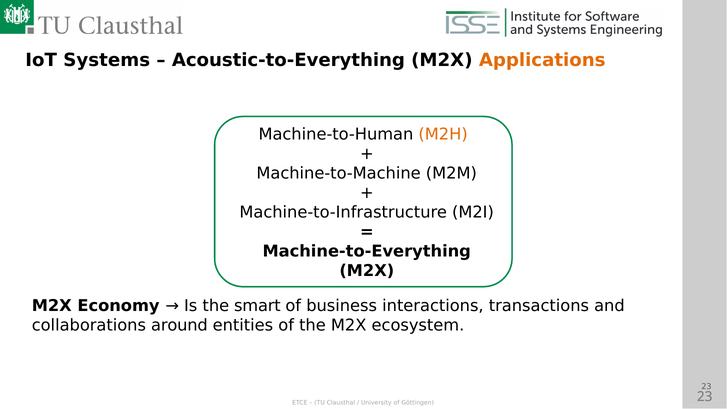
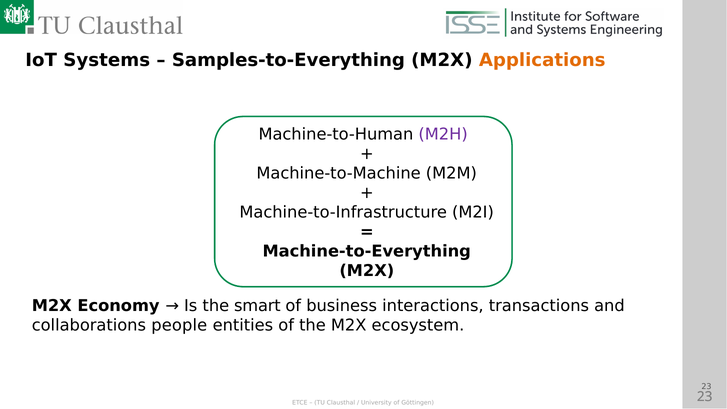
Acoustic-to-Everything: Acoustic-to-Everything -> Samples-to-Everything
M2H colour: orange -> purple
around: around -> people
